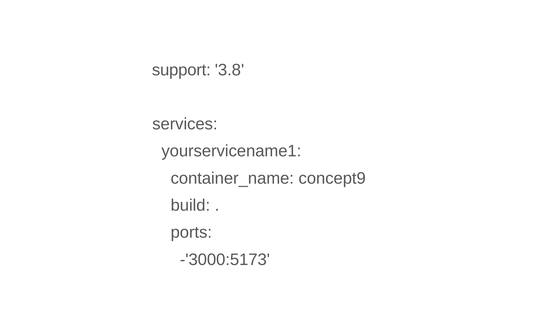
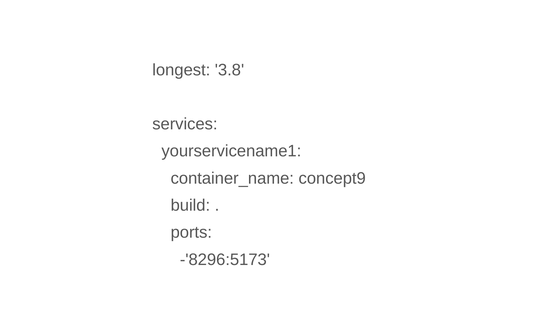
support: support -> longest
-'3000:5173: -'3000:5173 -> -'8296:5173
